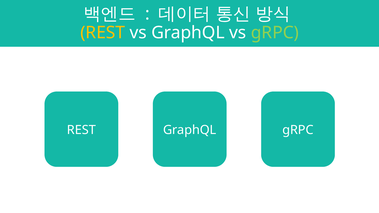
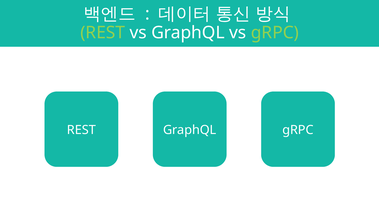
REST at (103, 33) colour: yellow -> light green
